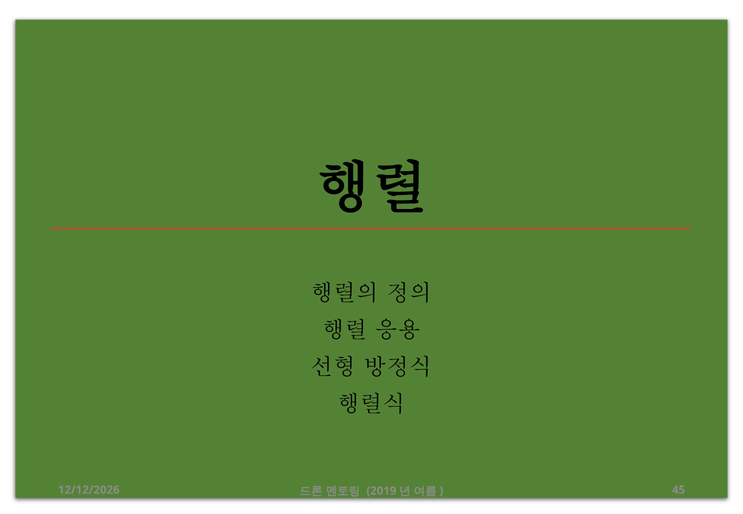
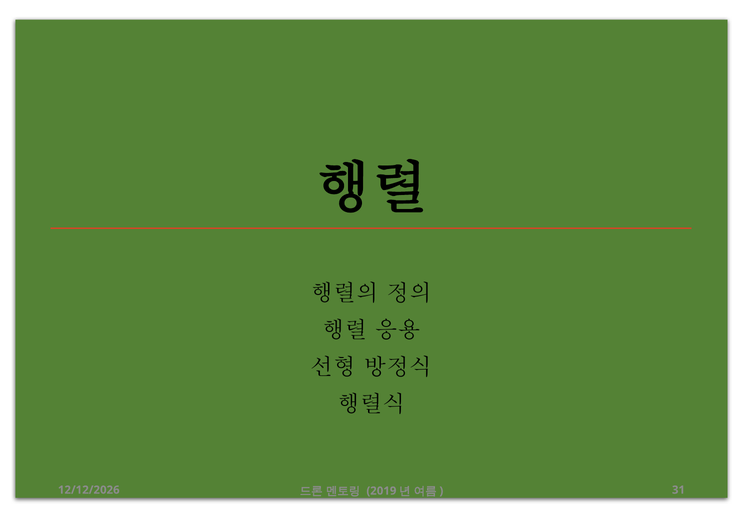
45: 45 -> 31
